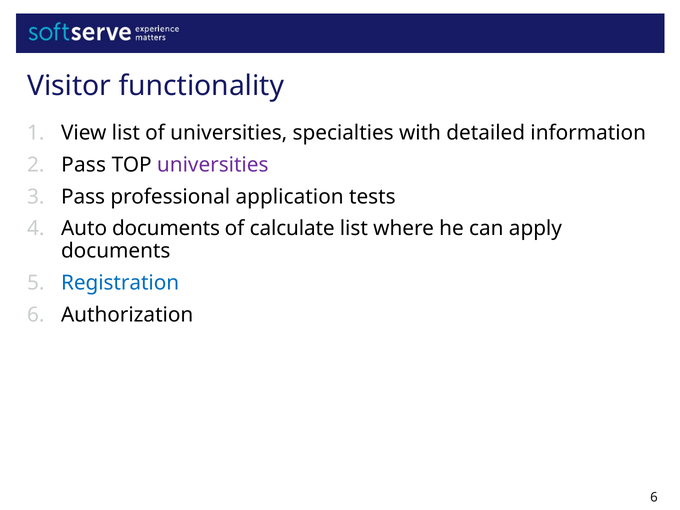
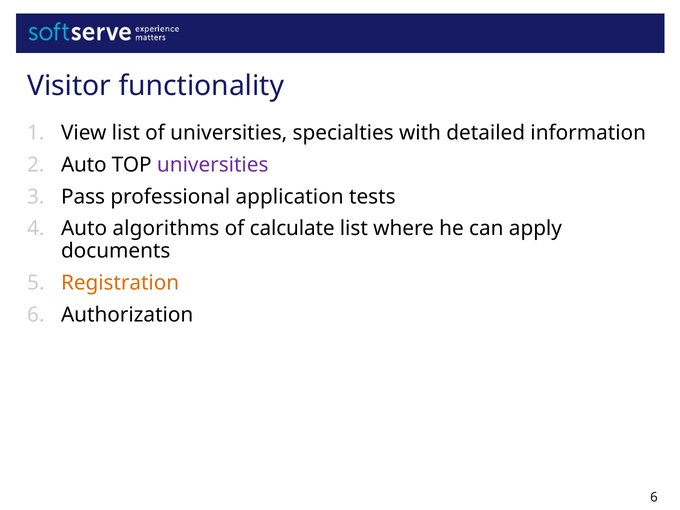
Pass at (84, 165): Pass -> Auto
Auto documents: documents -> algorithms
Registration colour: blue -> orange
